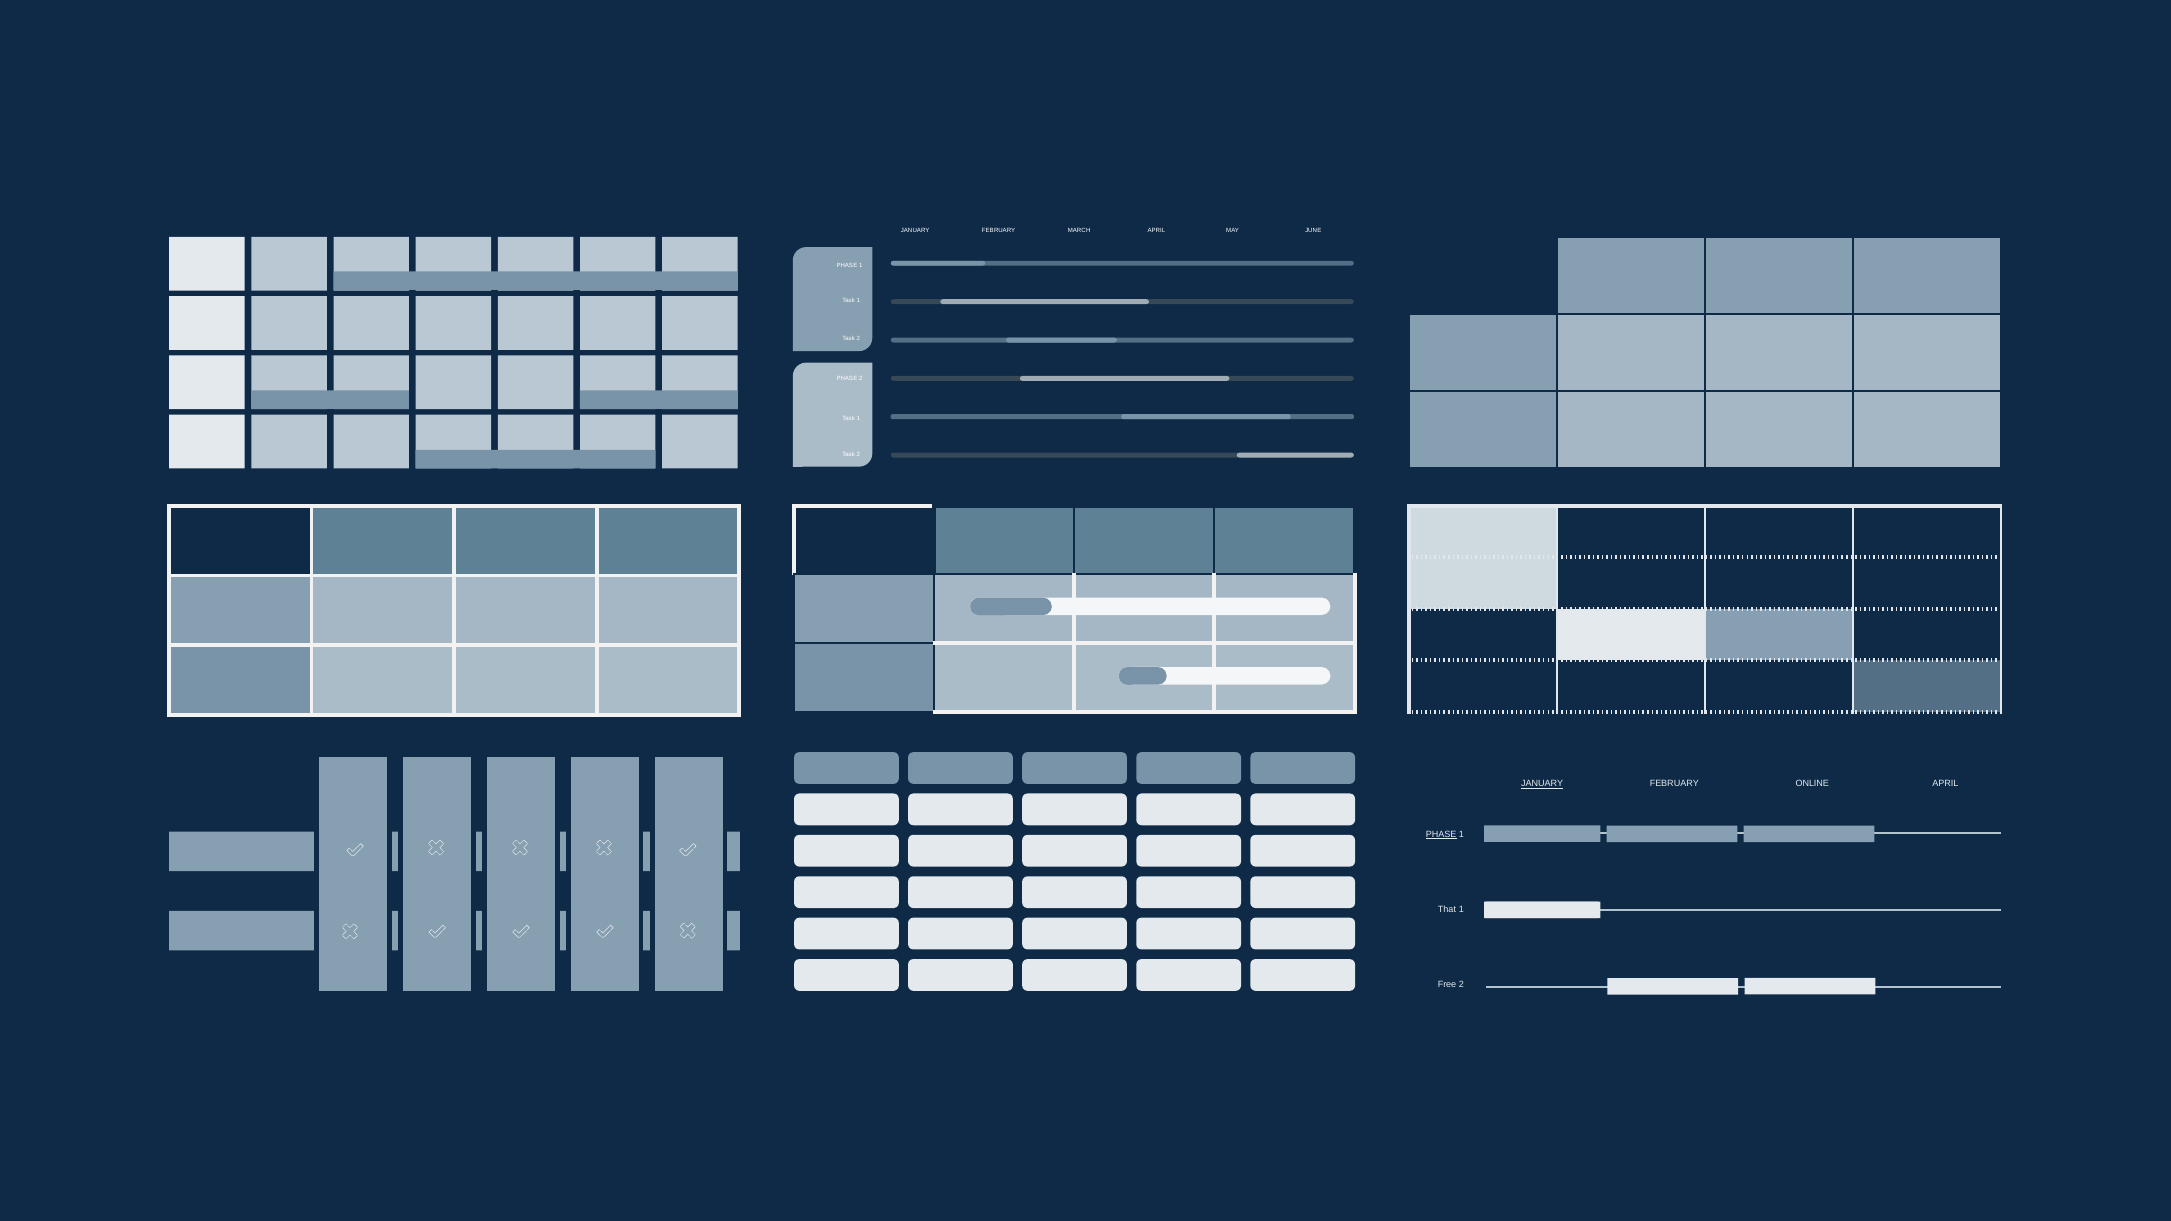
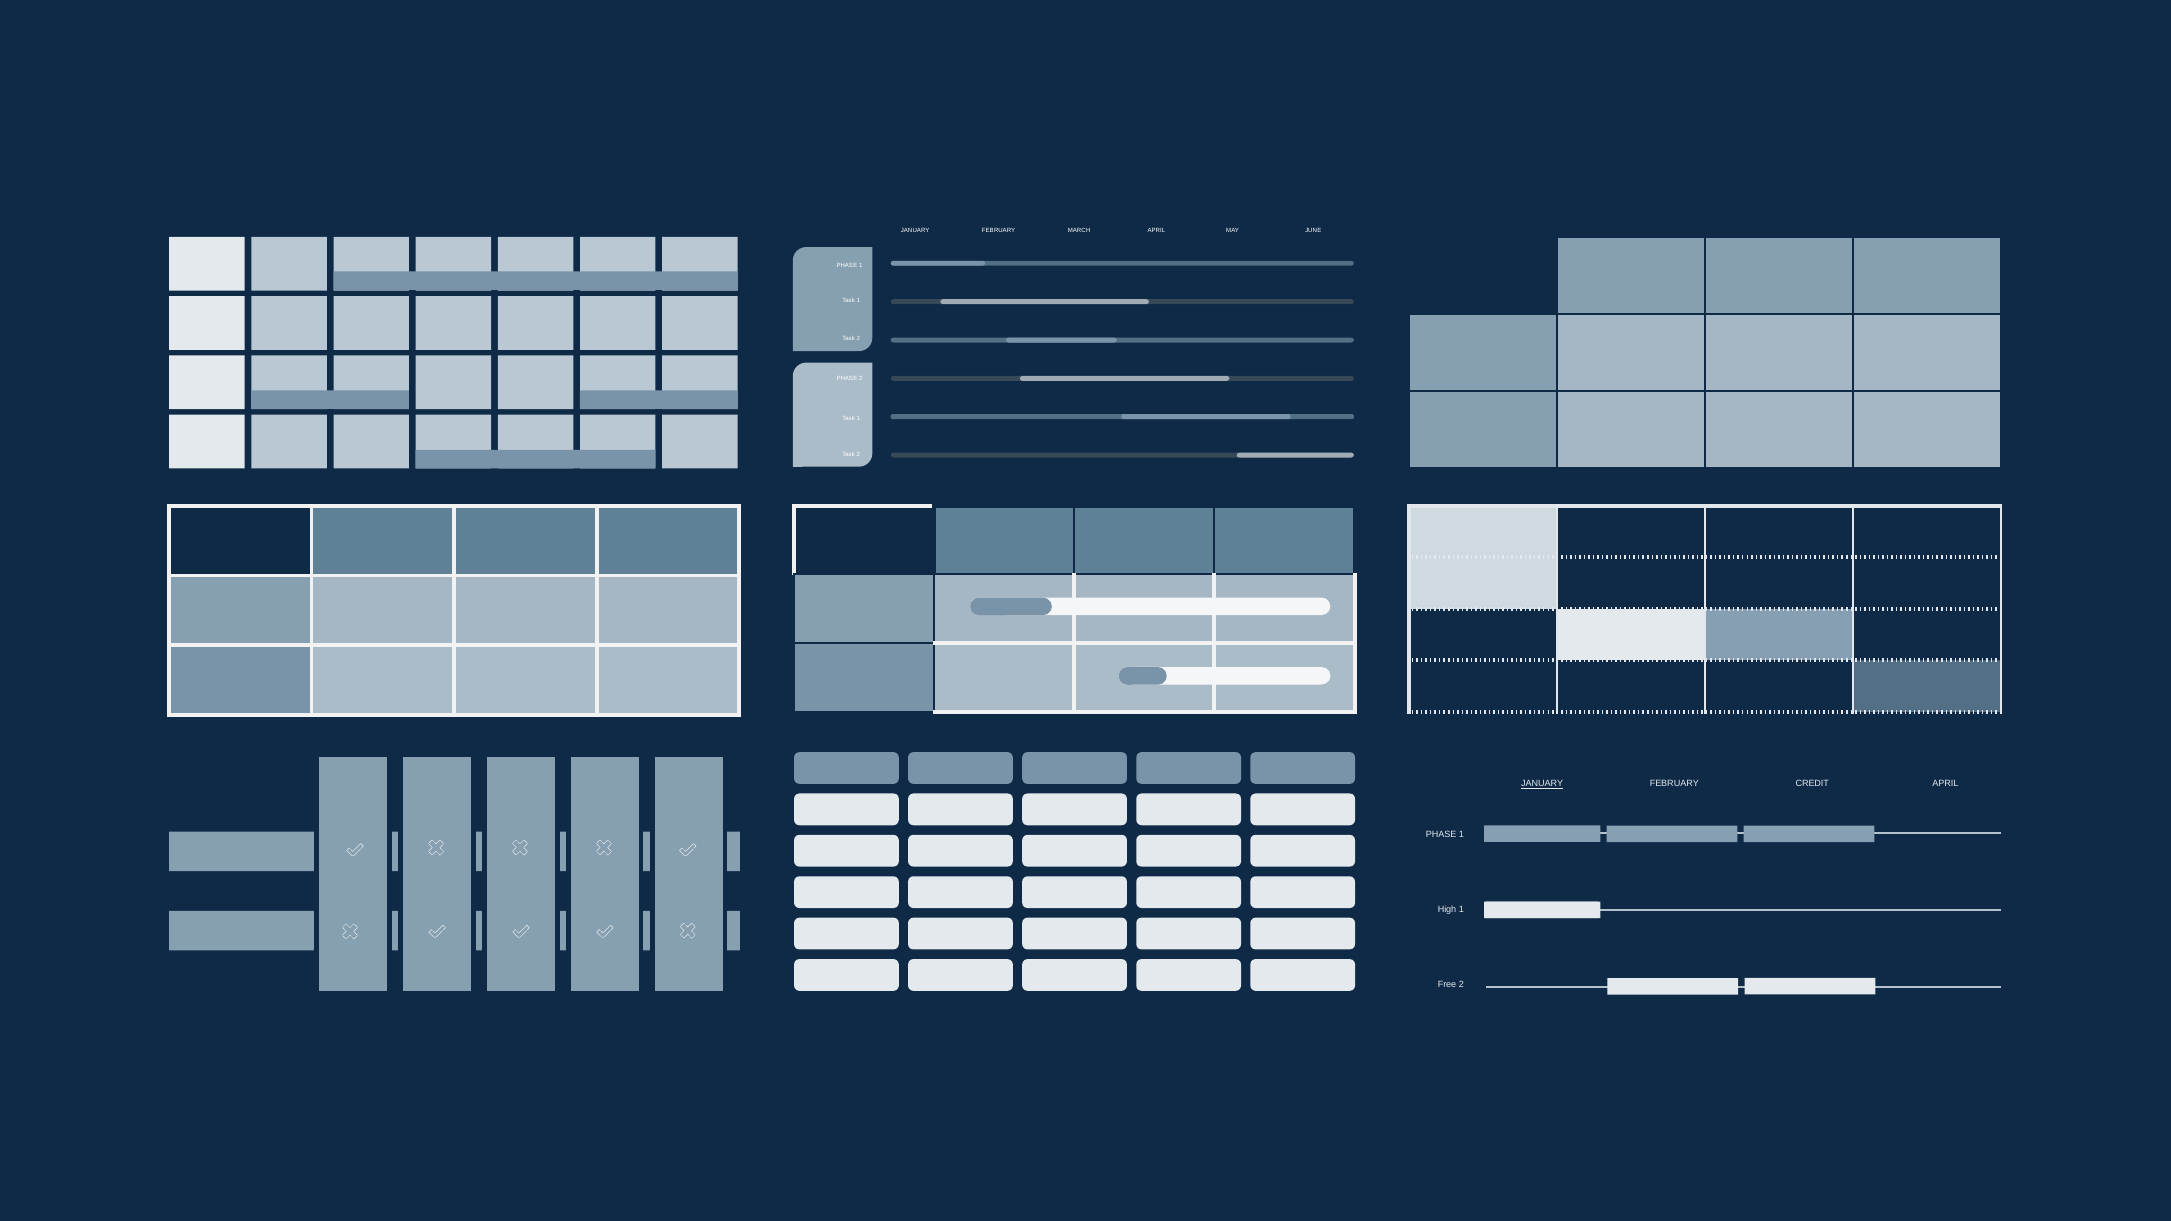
ONLINE: ONLINE -> CREDIT
PHASE at (1441, 834) underline: present -> none
That: That -> High
